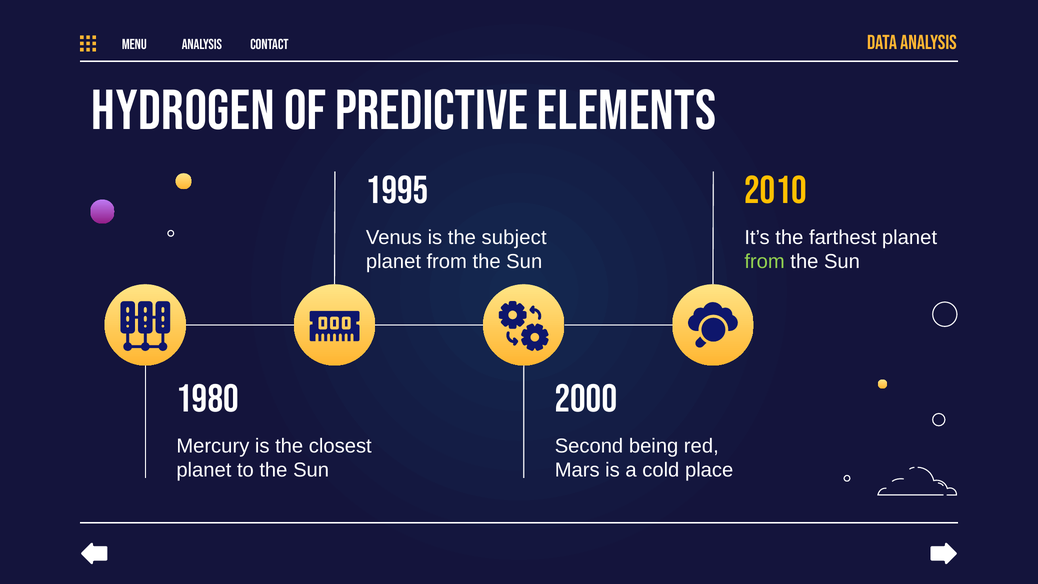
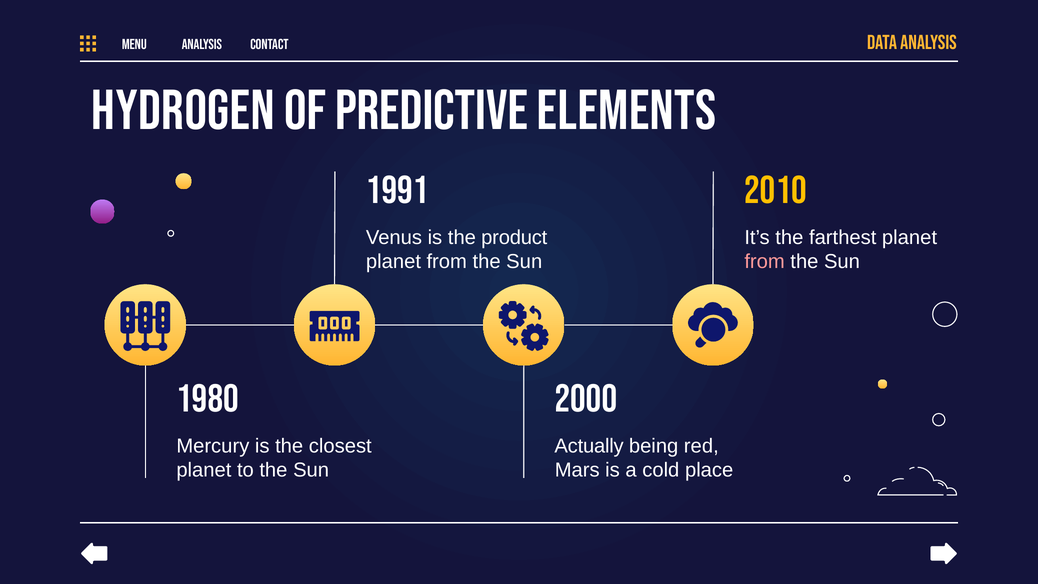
1995: 1995 -> 1991
subject: subject -> product
from at (765, 262) colour: light green -> pink
Second: Second -> Actually
